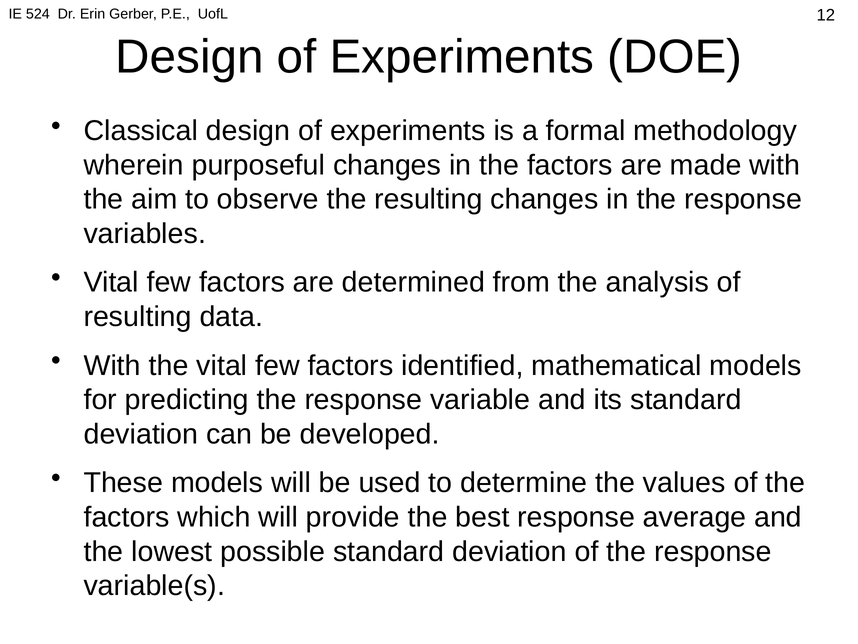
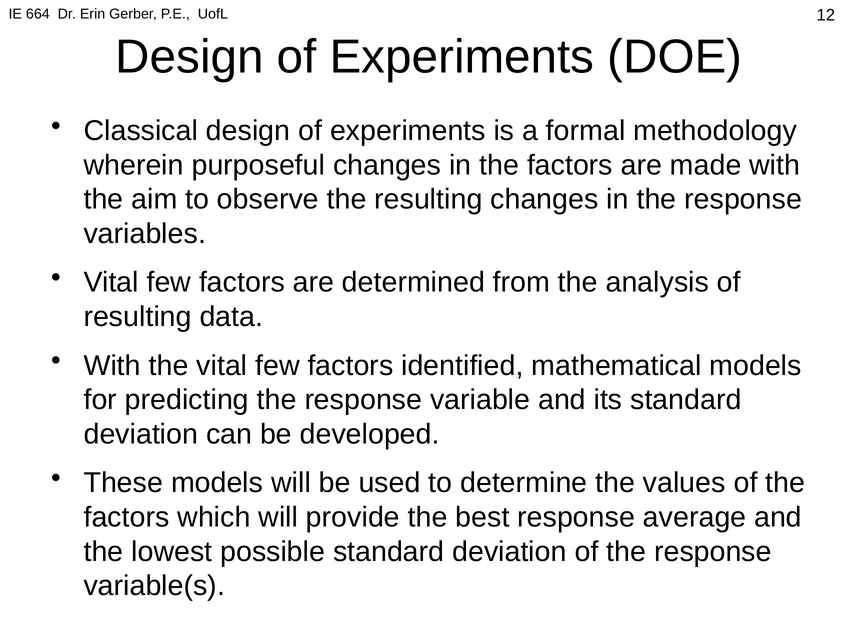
524: 524 -> 664
